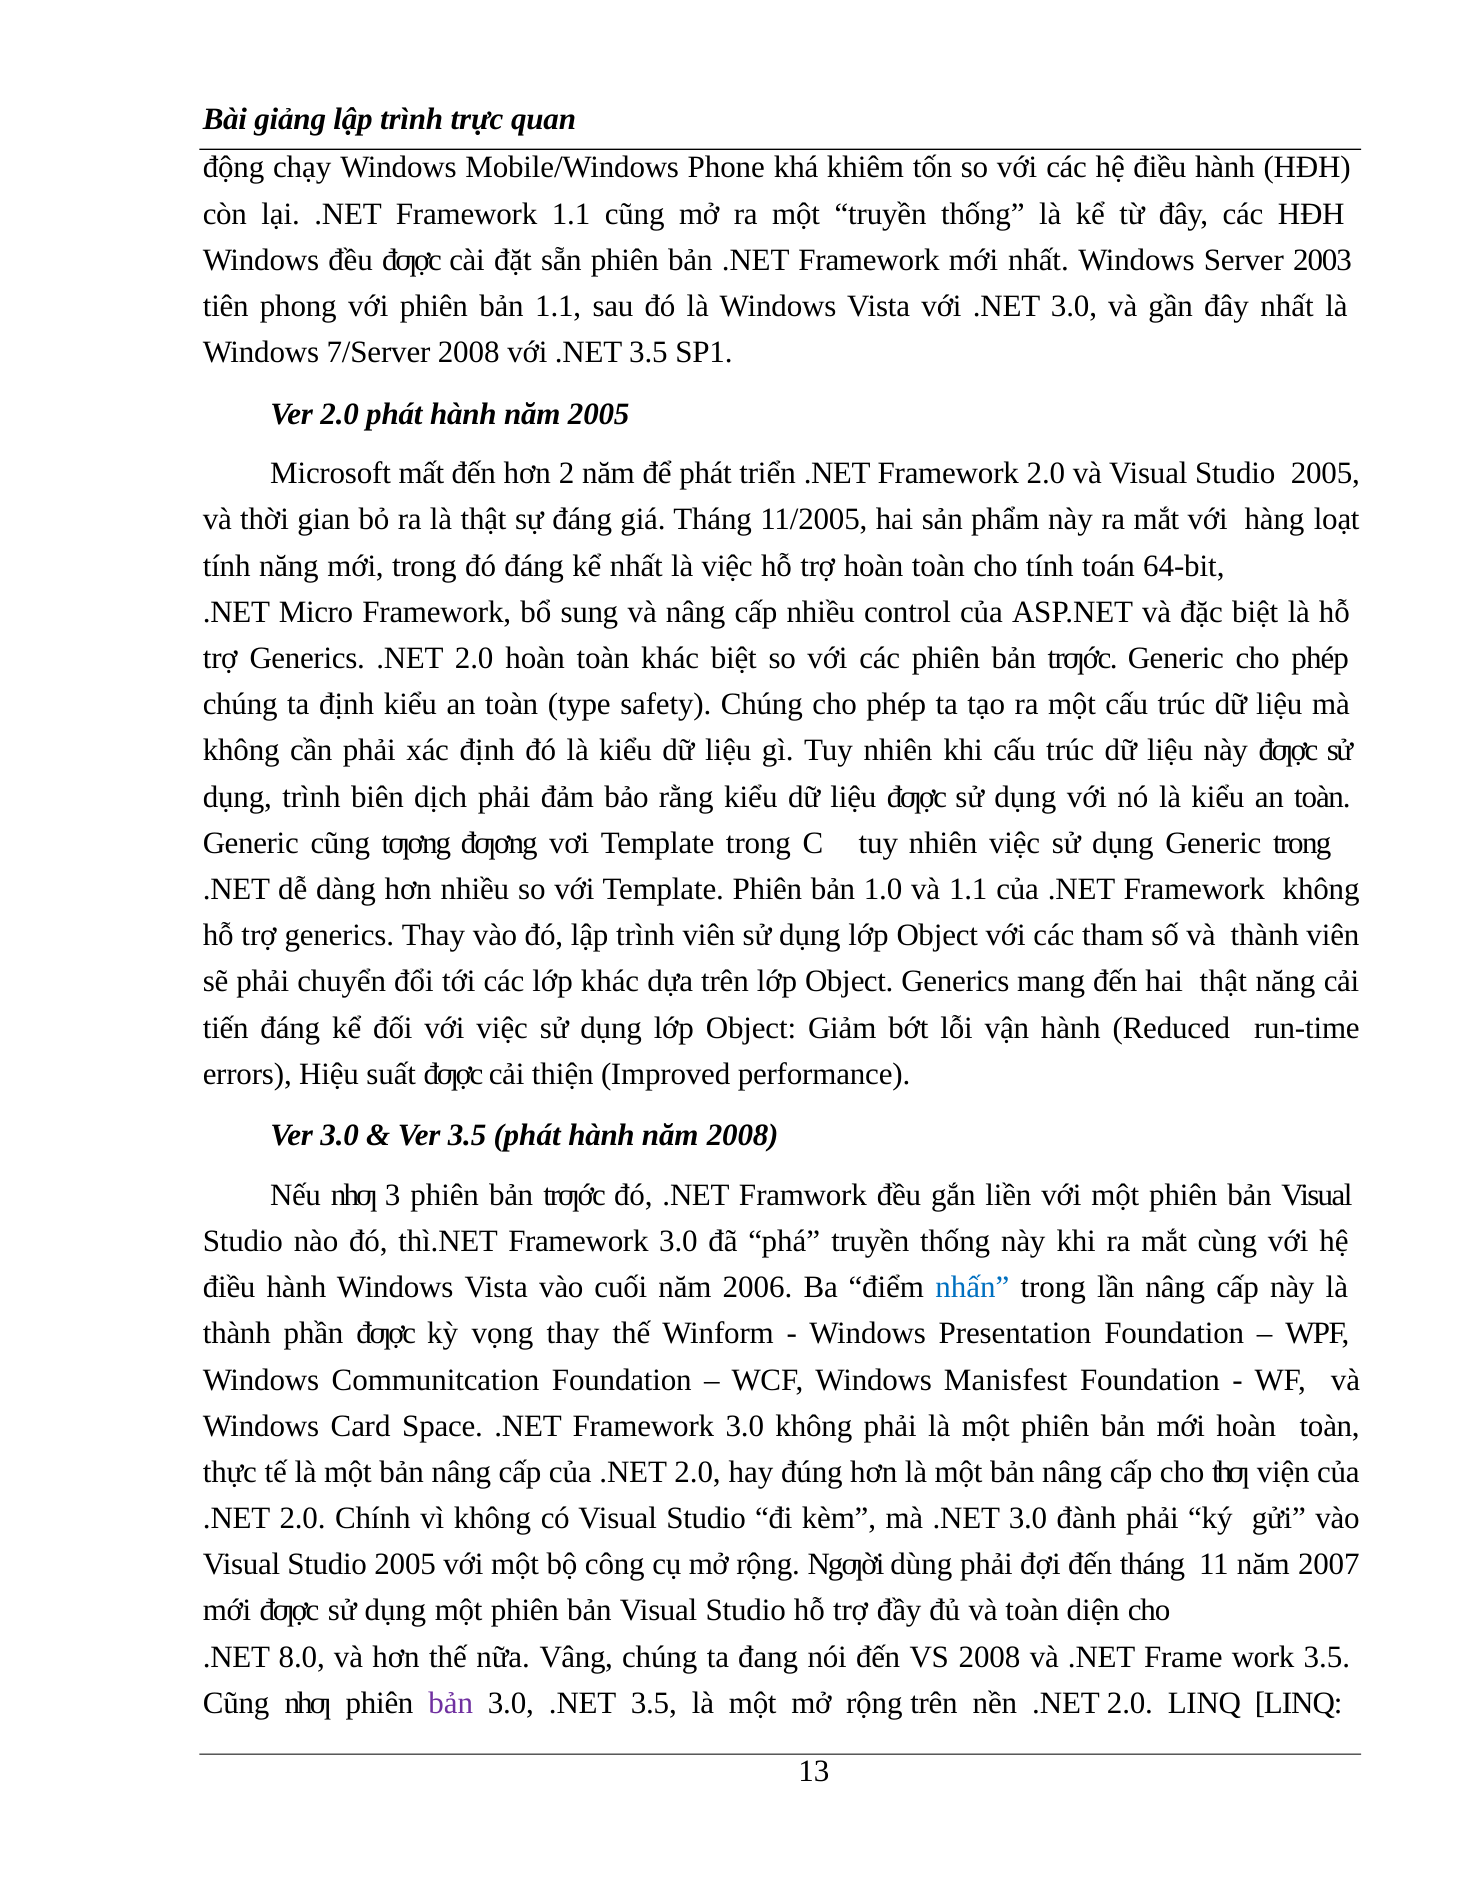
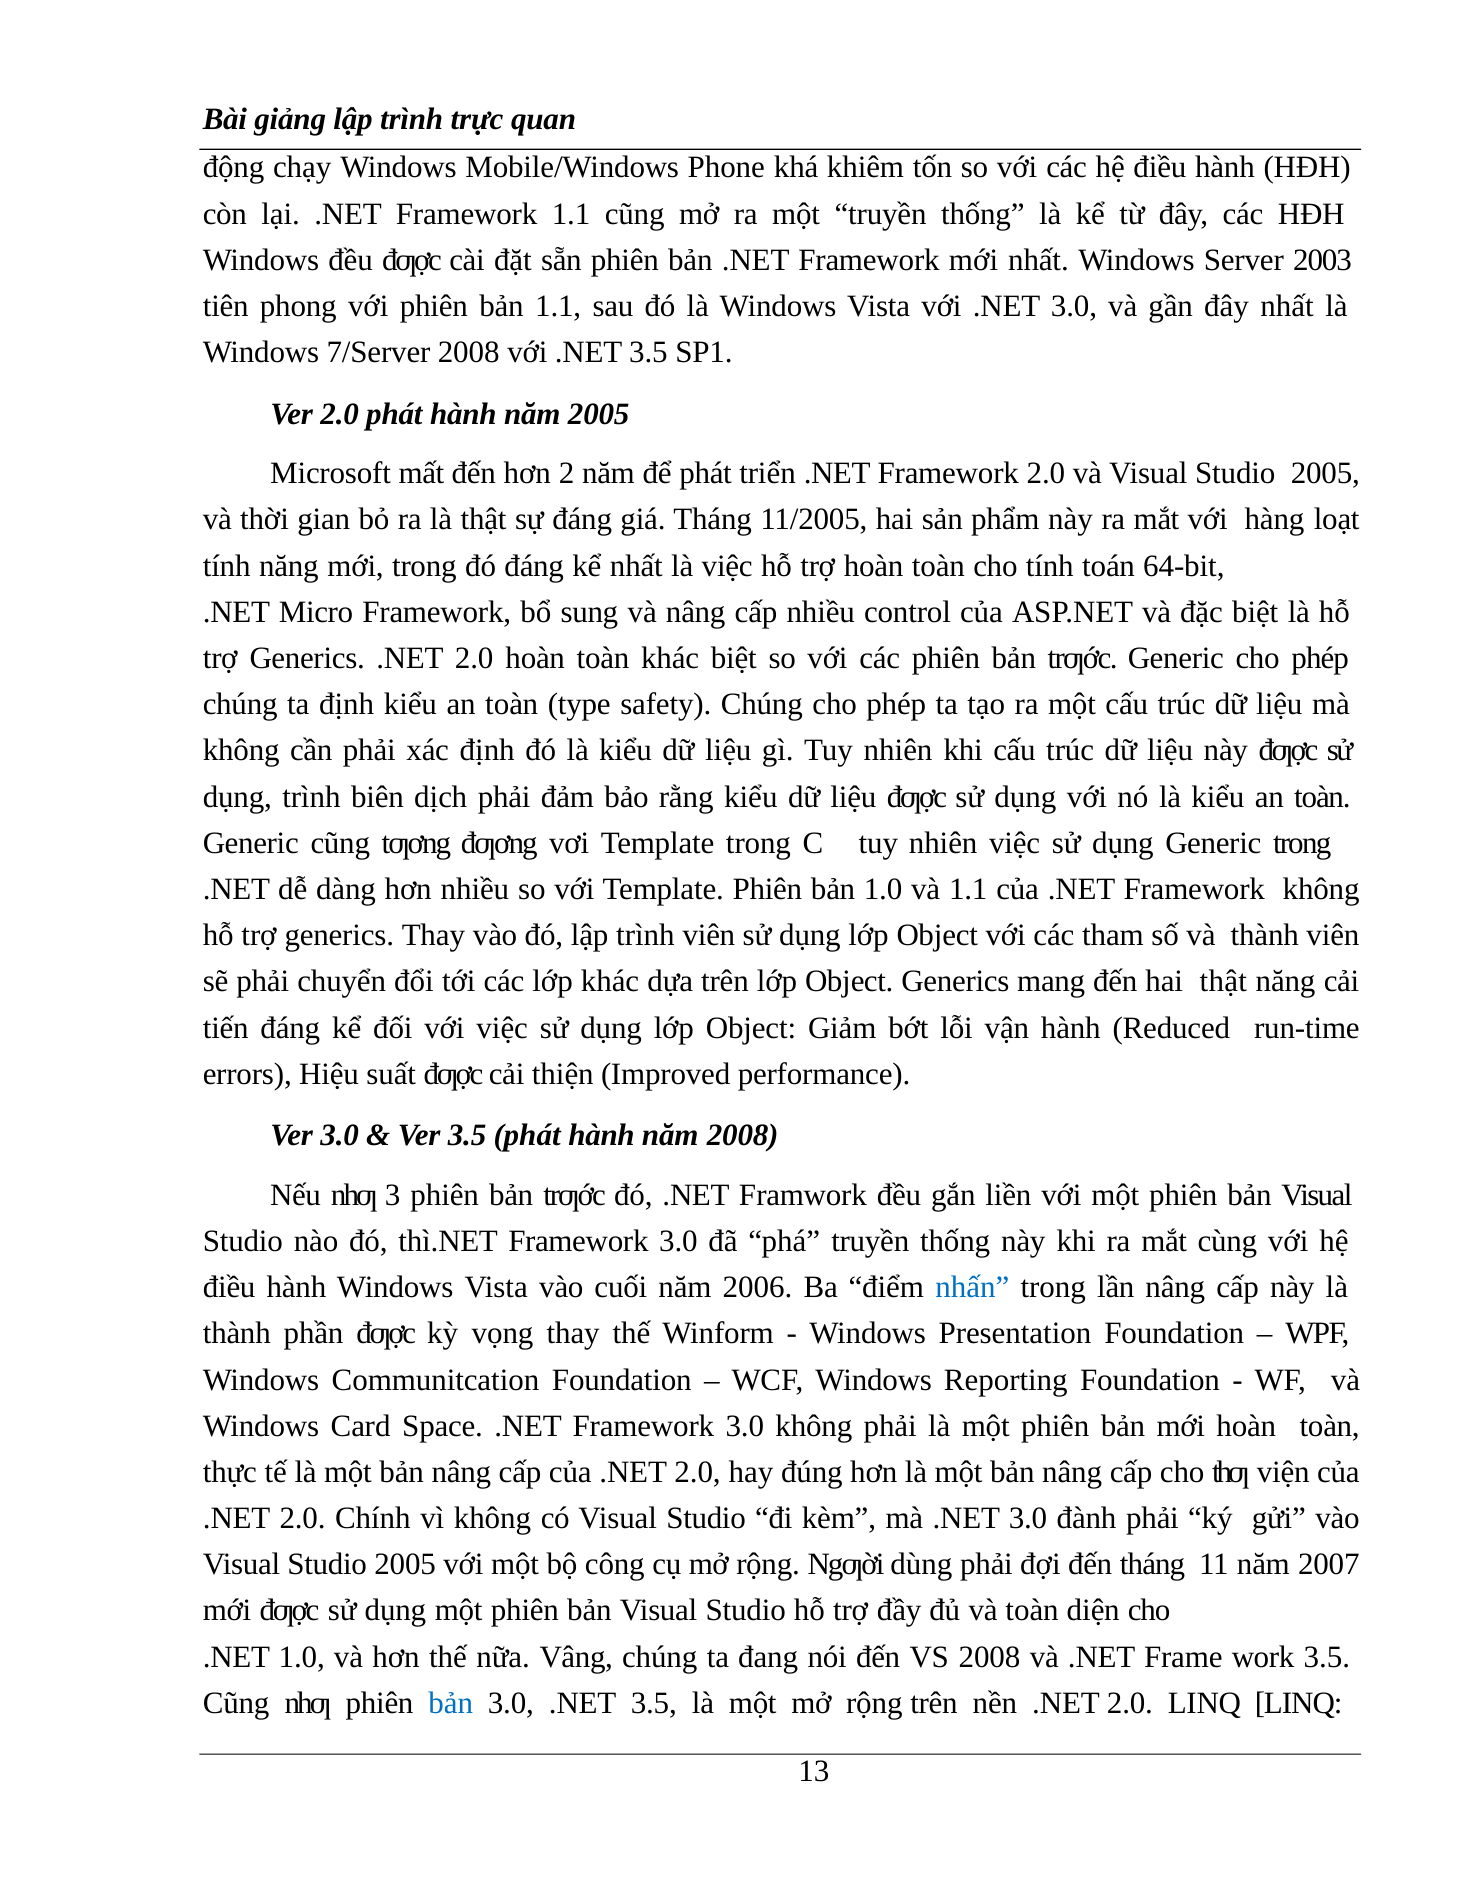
Manisfest: Manisfest -> Reporting
.NET 8.0: 8.0 -> 1.0
bản at (451, 1702) colour: purple -> blue
